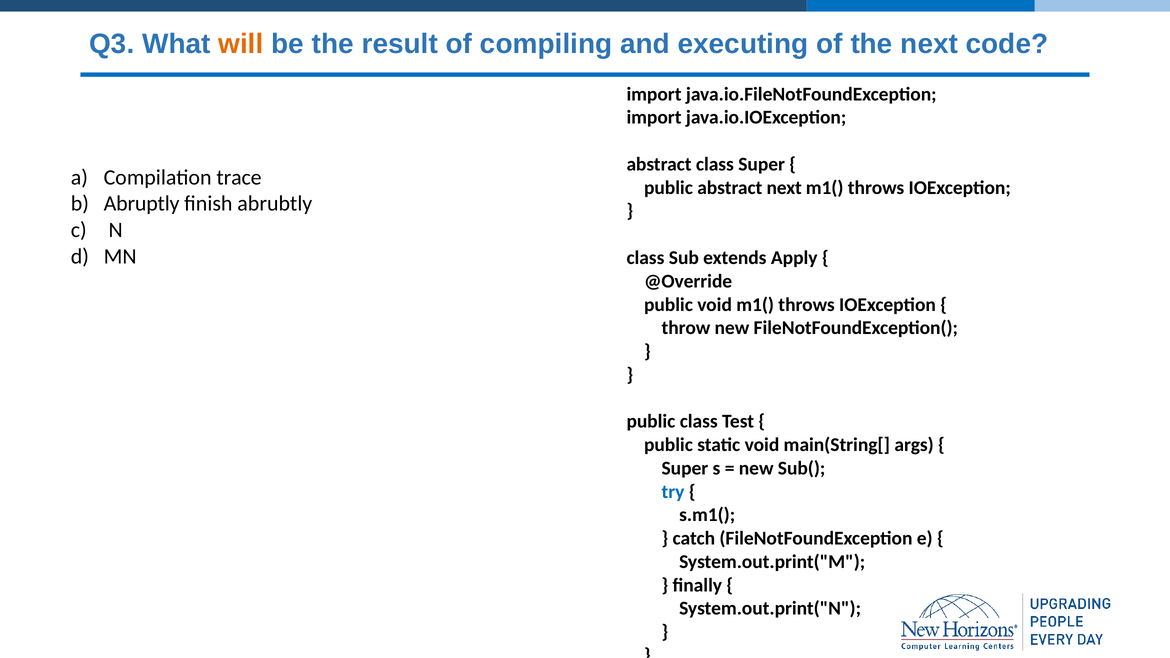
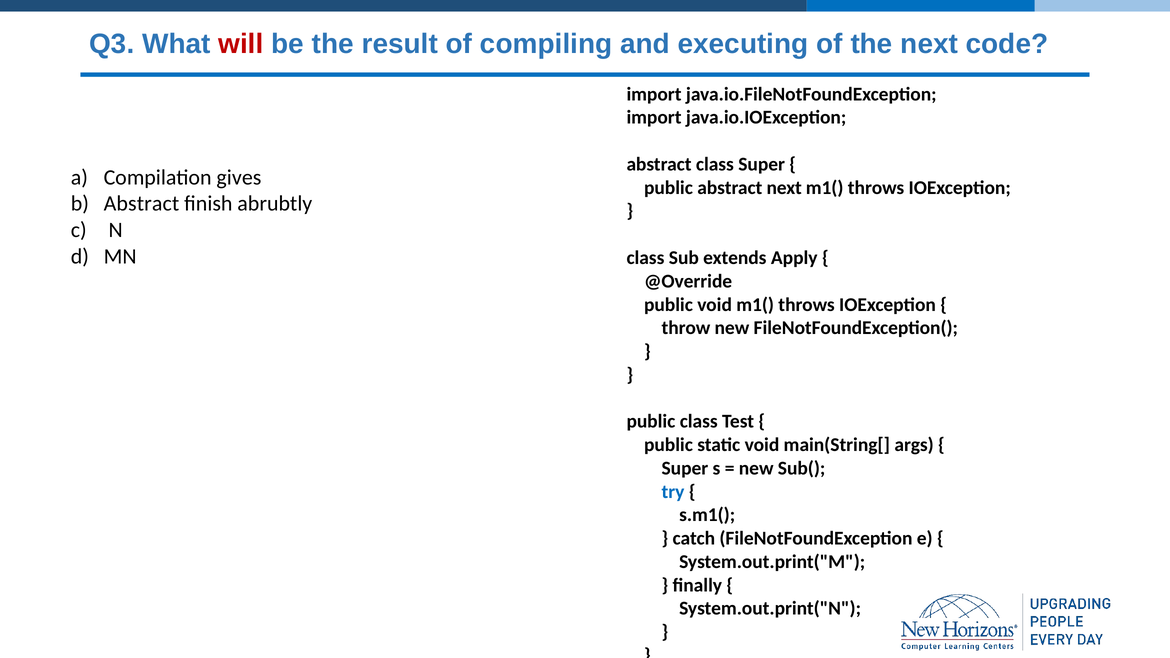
will colour: orange -> red
trace: trace -> gives
Abruptly at (142, 204): Abruptly -> Abstract
